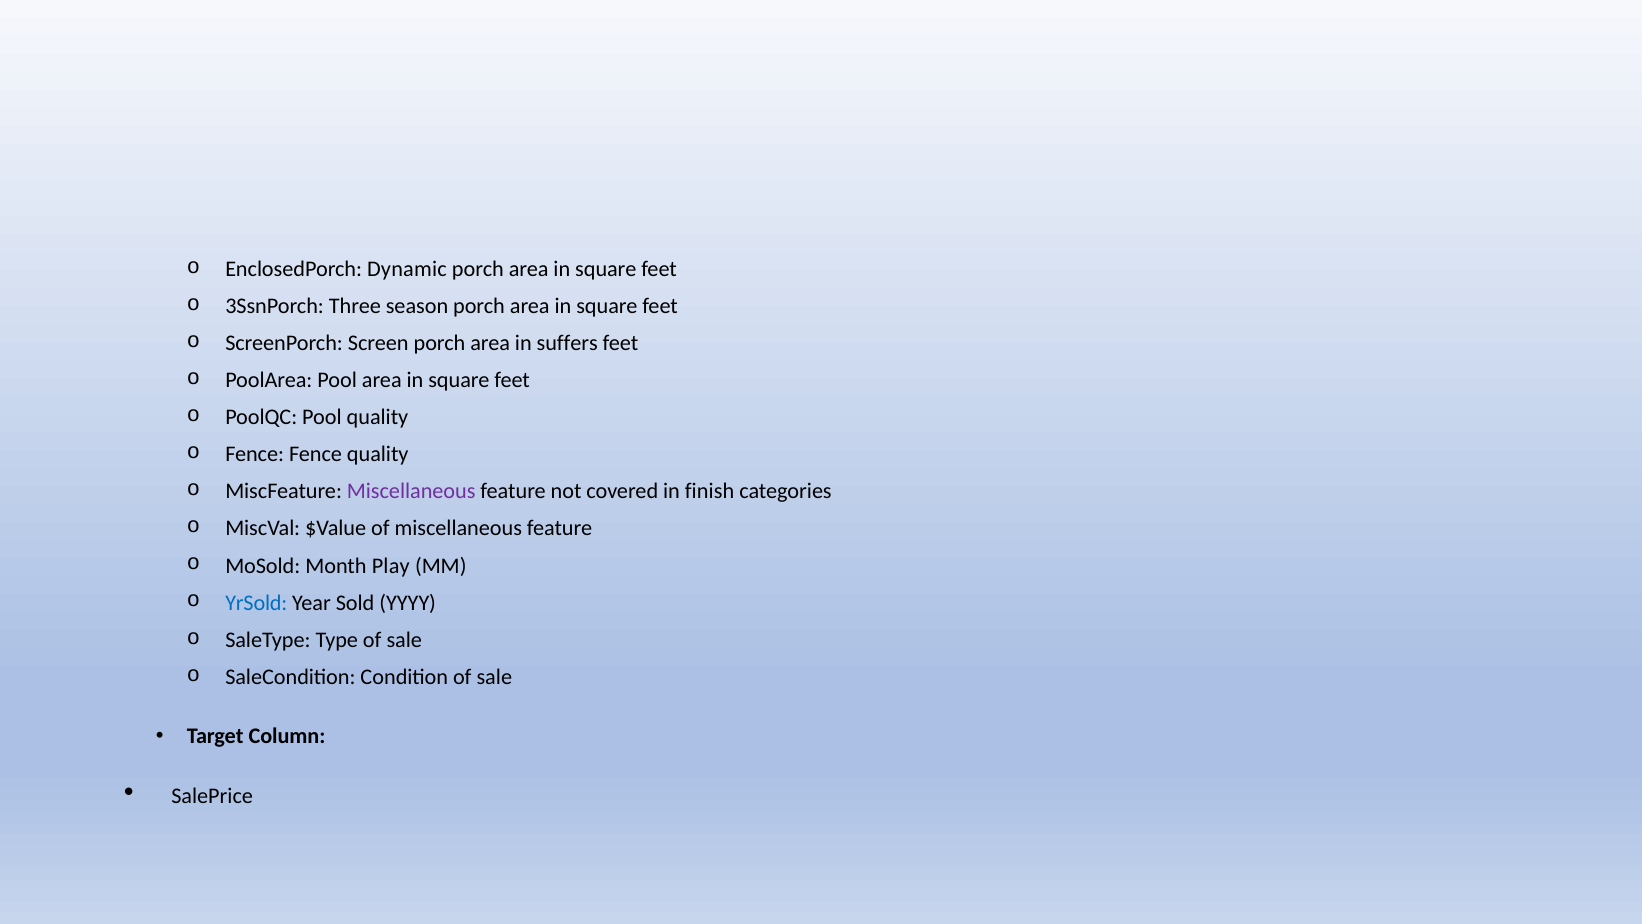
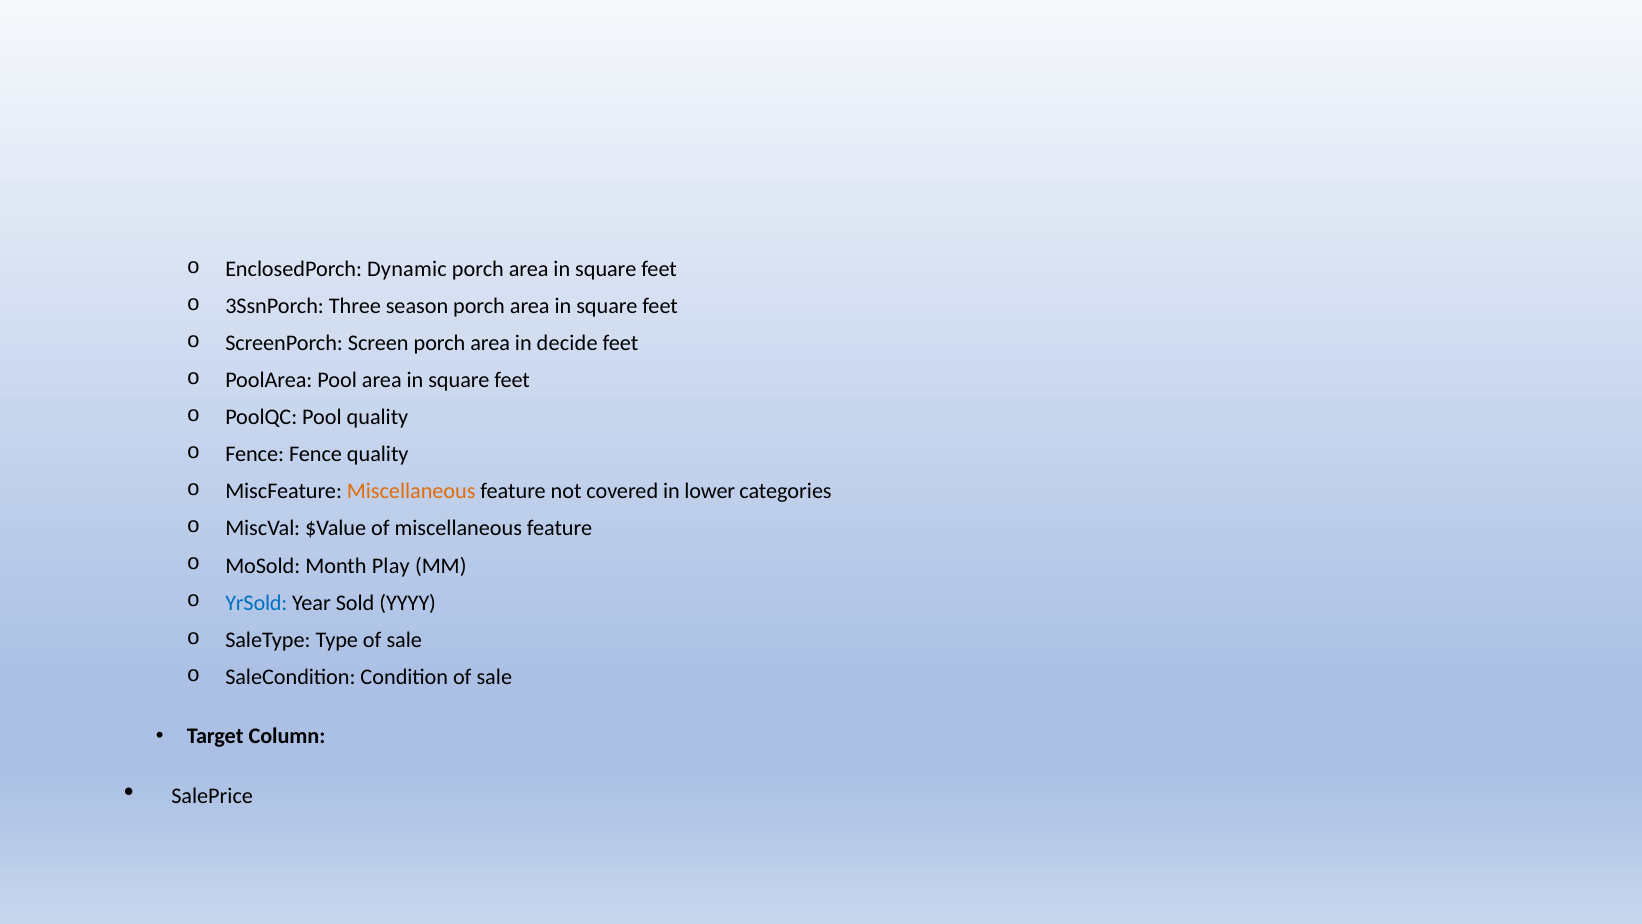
suffers: suffers -> decide
Miscellaneous at (411, 491) colour: purple -> orange
finish: finish -> lower
